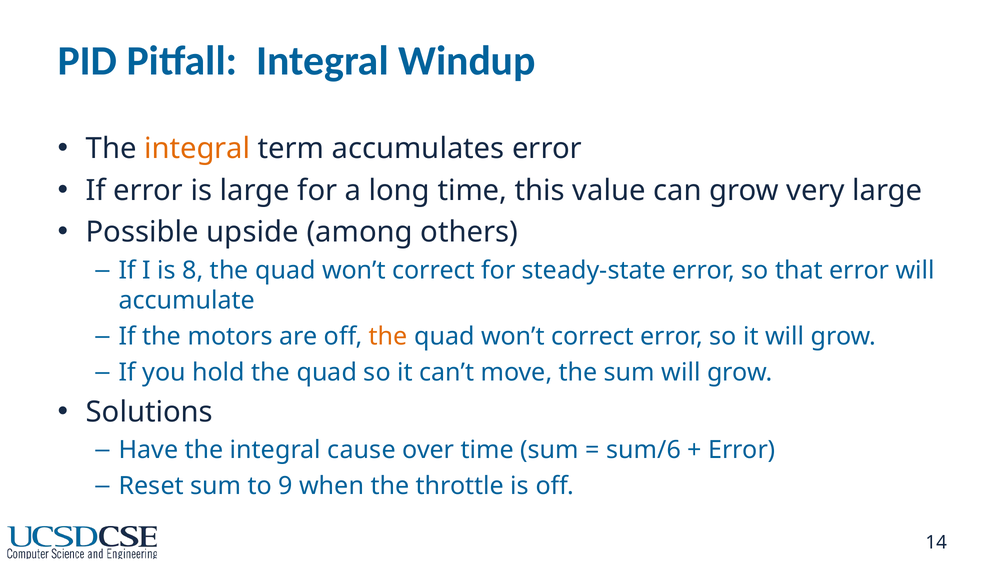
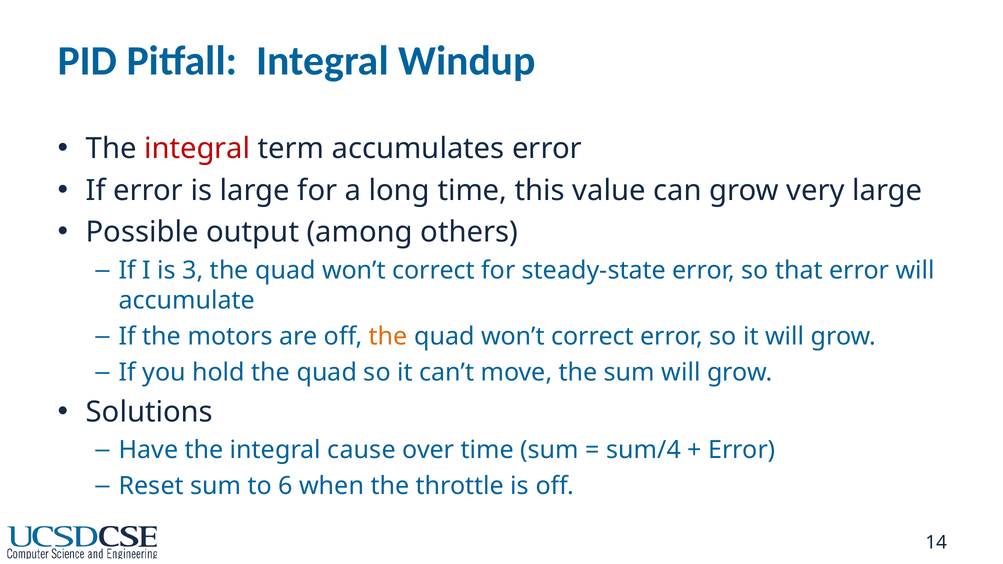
integral at (197, 149) colour: orange -> red
upside: upside -> output
8: 8 -> 3
sum/6: sum/6 -> sum/4
9: 9 -> 6
